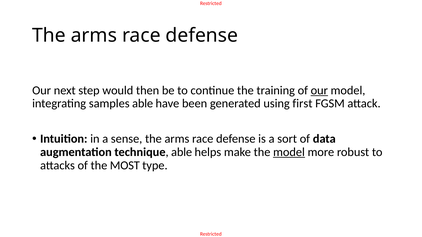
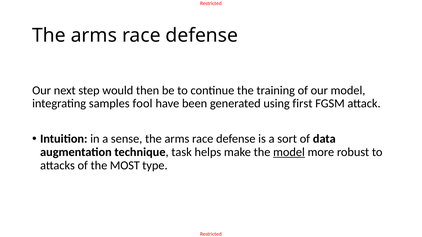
our at (319, 90) underline: present -> none
samples able: able -> fool
technique able: able -> task
